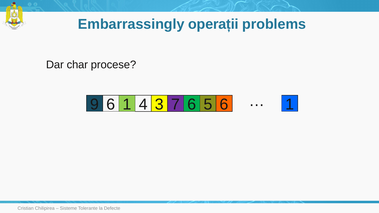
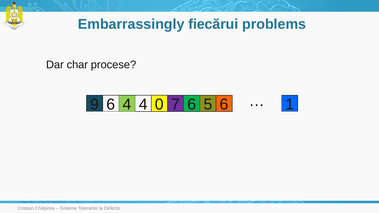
operații: operații -> fiecărui
9 6 1: 1 -> 4
3: 3 -> 0
